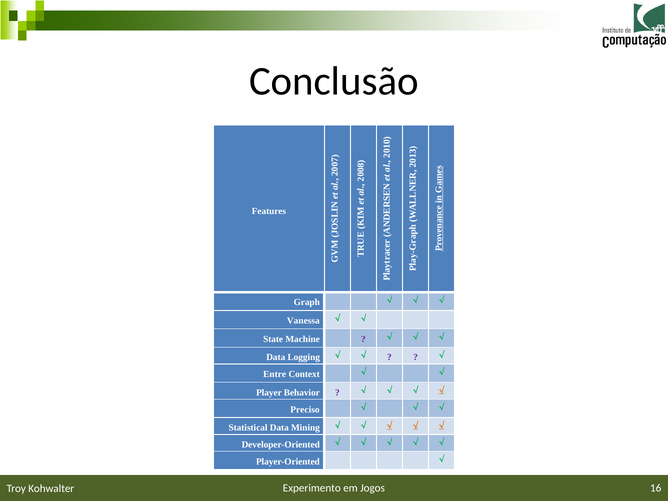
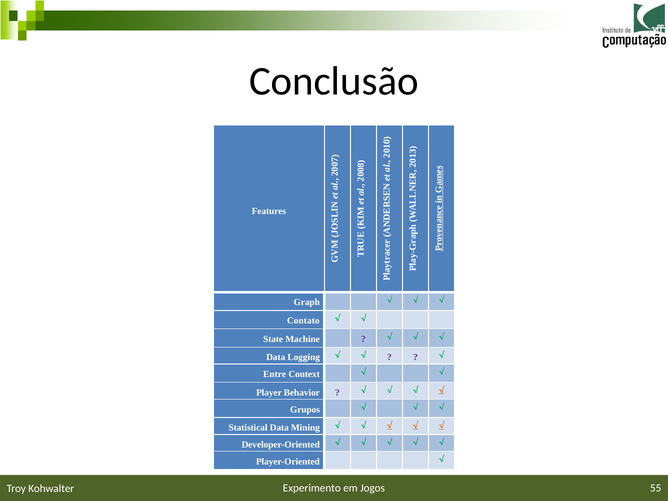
Vanessa: Vanessa -> Contato
Preciso: Preciso -> Grupos
16: 16 -> 55
